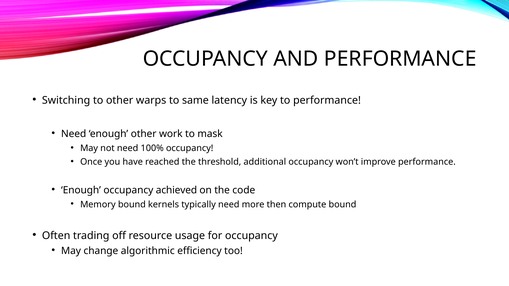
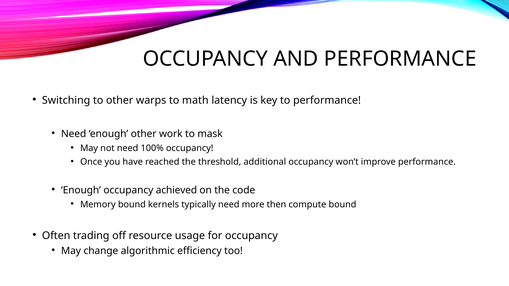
same: same -> math
